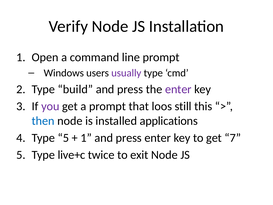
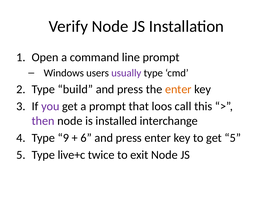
enter at (178, 89) colour: purple -> orange
still: still -> call
then colour: blue -> purple
applications: applications -> interchange
Type 5: 5 -> 9
1 at (86, 138): 1 -> 6
get 7: 7 -> 5
